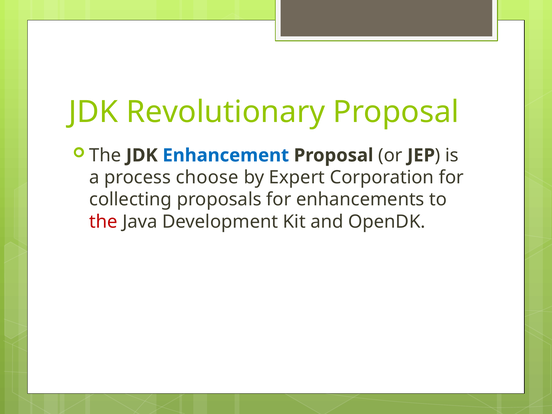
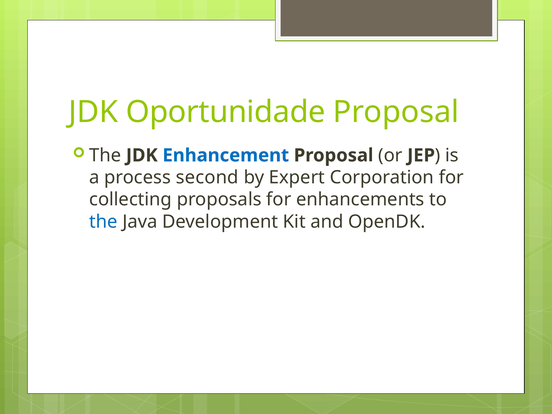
Revolutionary: Revolutionary -> Oportunidade
choose: choose -> second
the at (103, 222) colour: red -> blue
